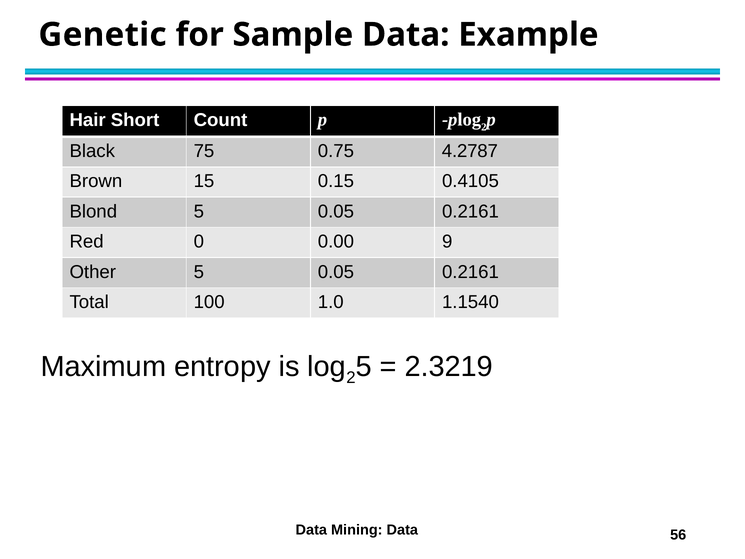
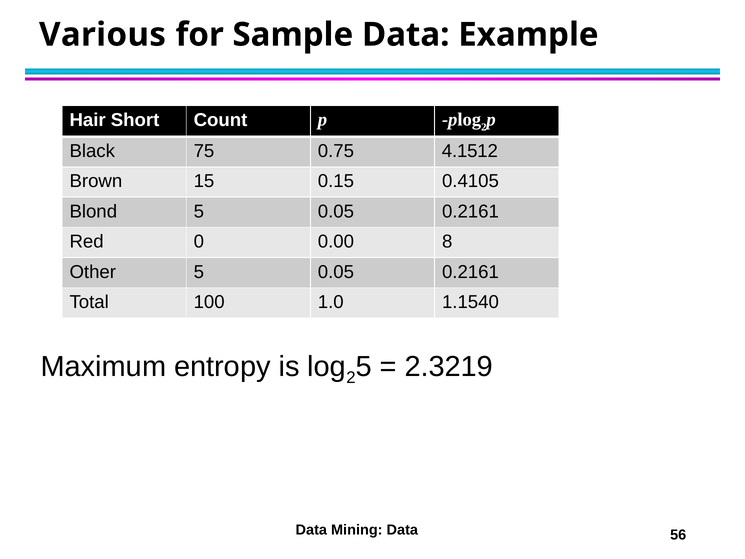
Genetic: Genetic -> Various
4.2787: 4.2787 -> 4.1512
9: 9 -> 8
